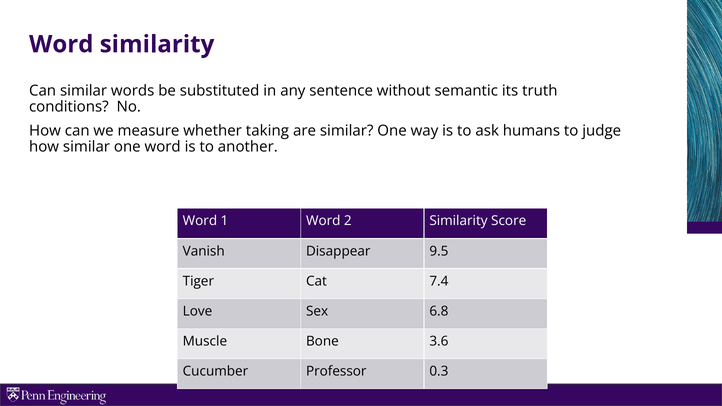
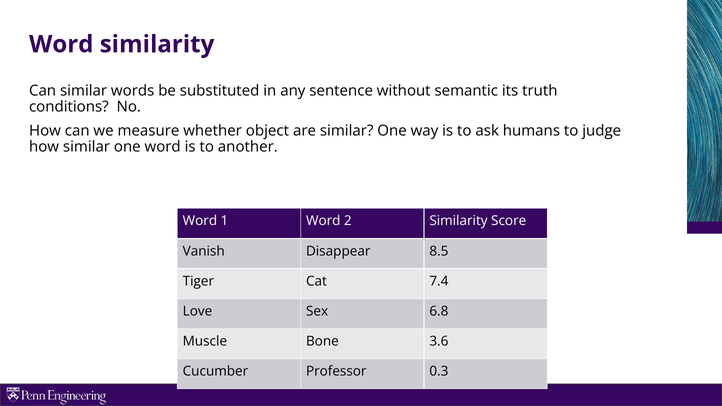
taking: taking -> object
9.5: 9.5 -> 8.5
